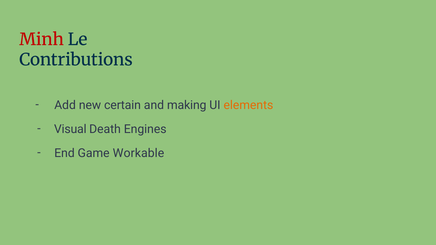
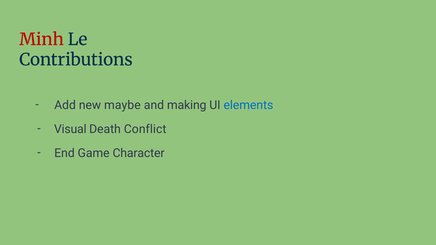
certain: certain -> maybe
elements colour: orange -> blue
Engines: Engines -> Conflict
Workable: Workable -> Character
